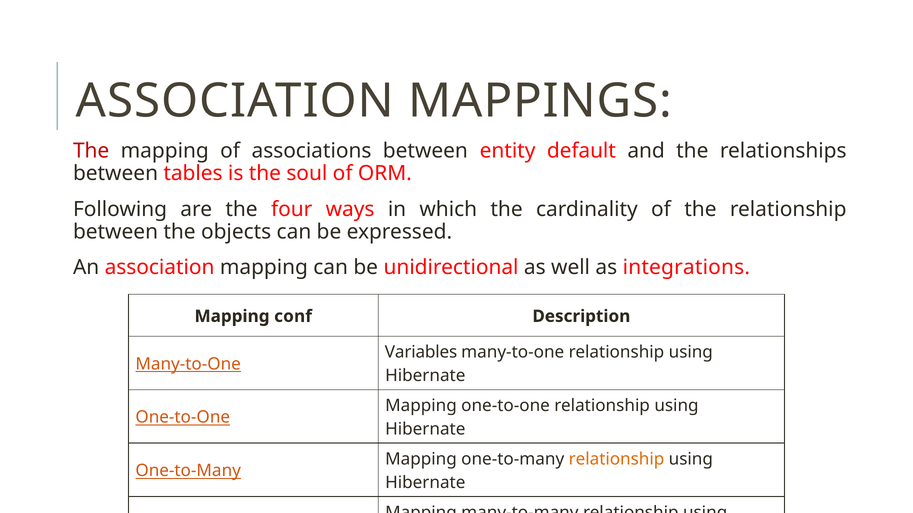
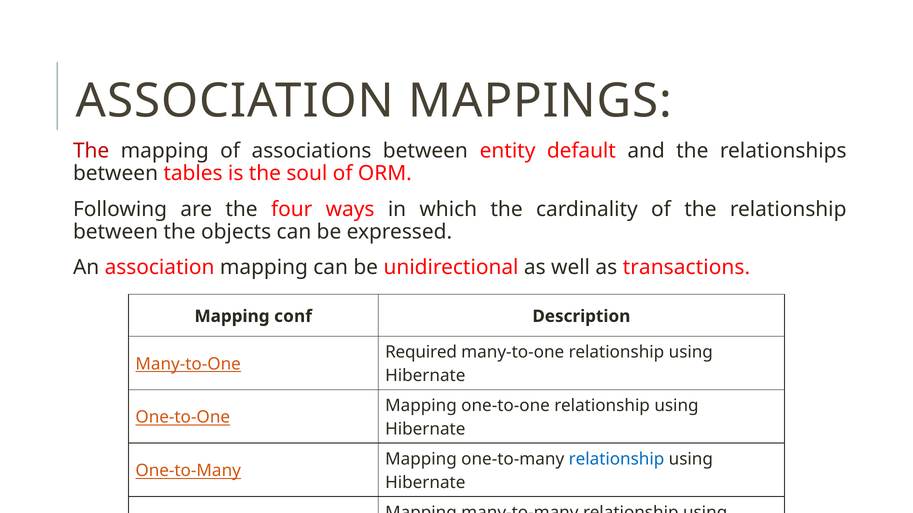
integrations: integrations -> transactions
Variables: Variables -> Required
relationship at (616, 460) colour: orange -> blue
